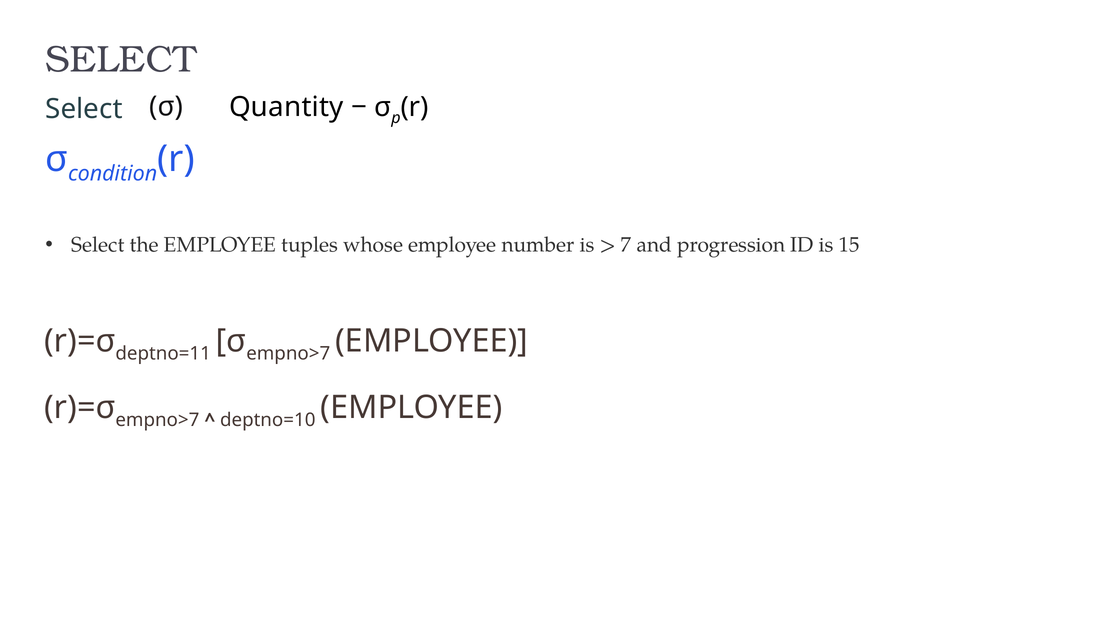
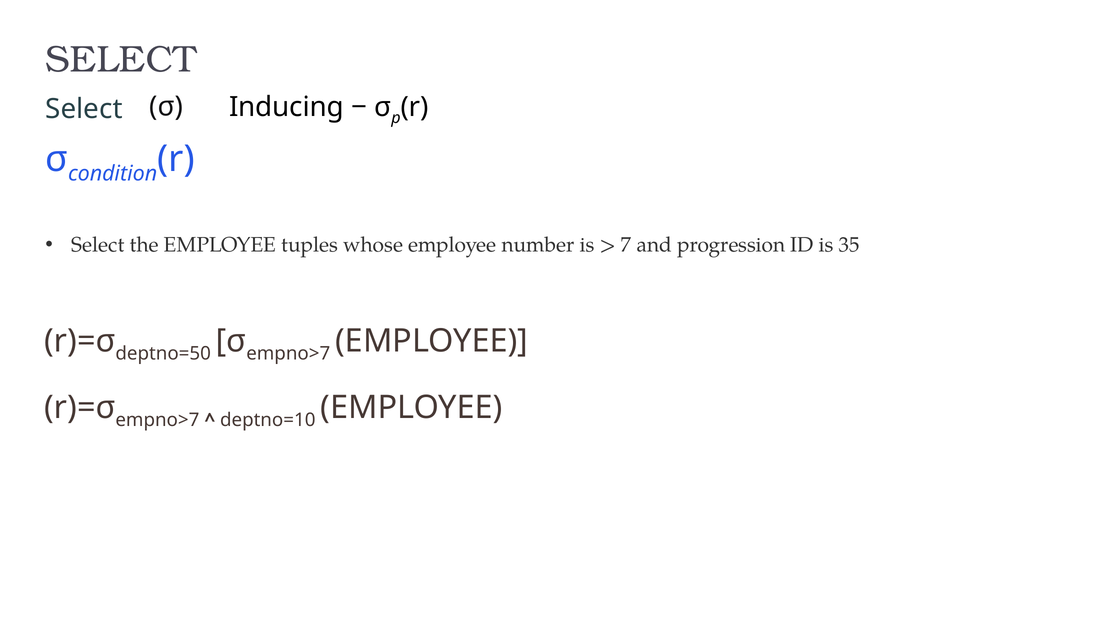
Quantity: Quantity -> Inducing
15: 15 -> 35
deptno=11: deptno=11 -> deptno=50
